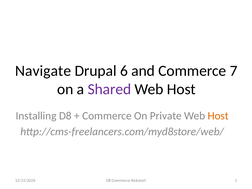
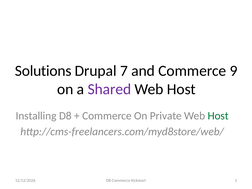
Navigate: Navigate -> Solutions
6: 6 -> 7
7: 7 -> 9
Host at (218, 116) colour: orange -> green
